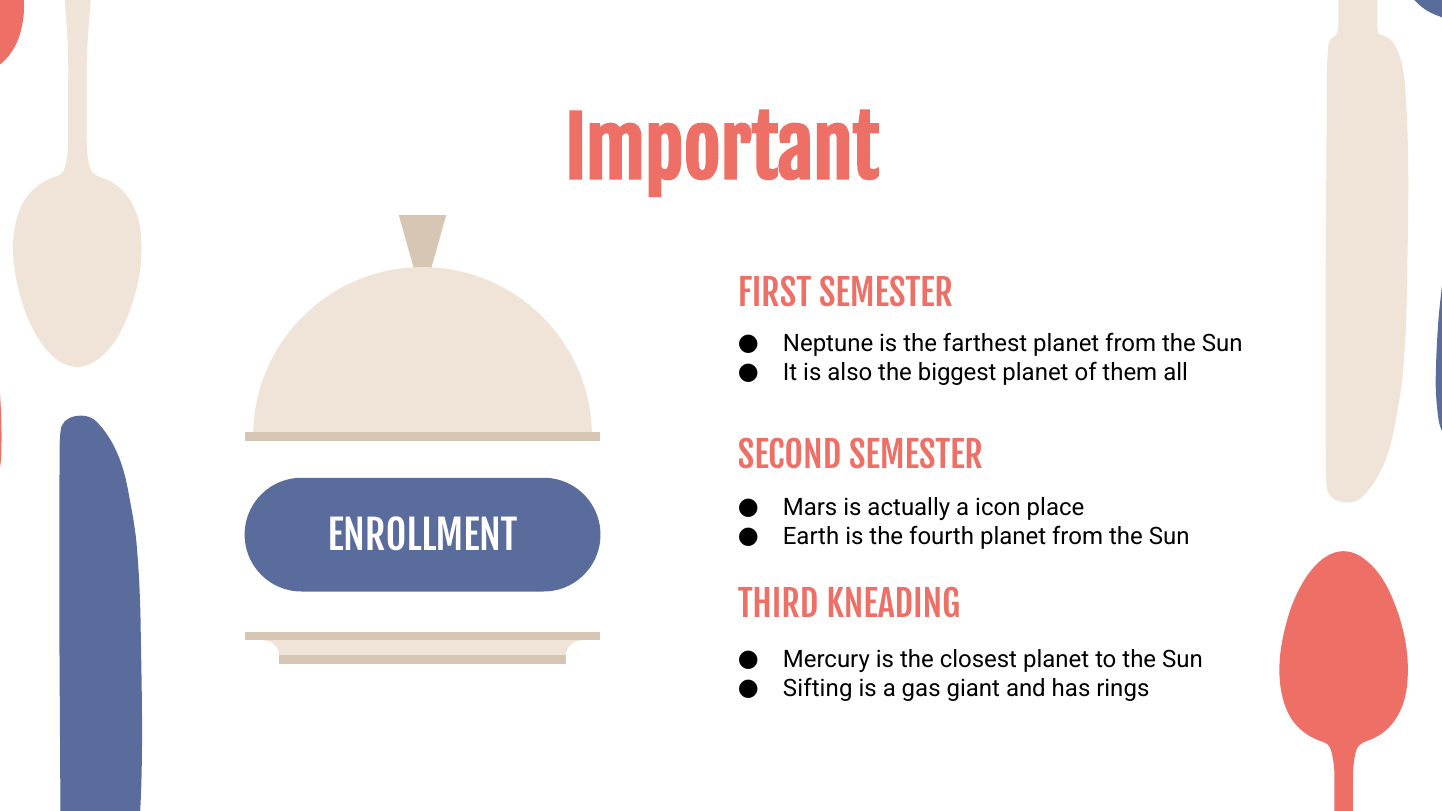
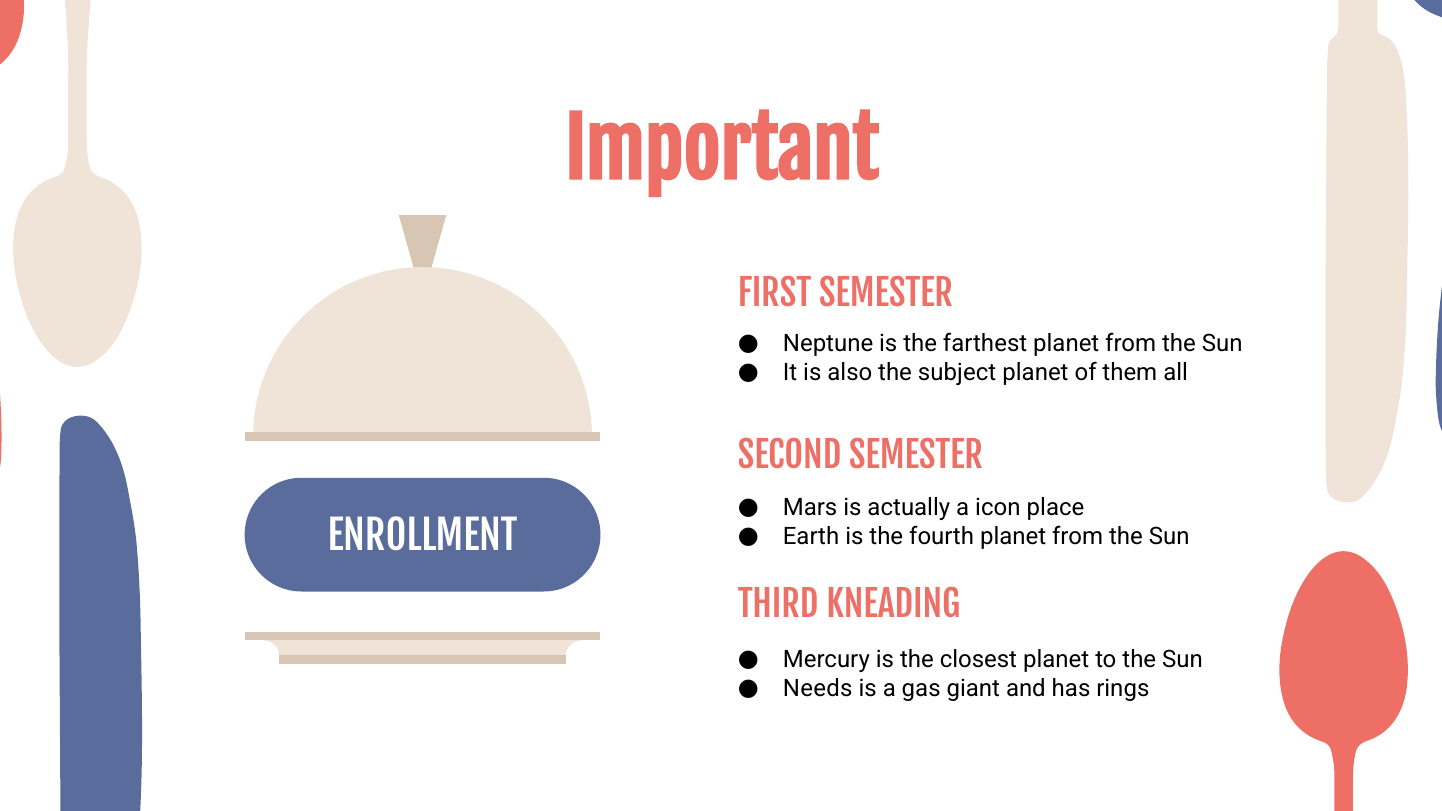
biggest: biggest -> subject
Sifting: Sifting -> Needs
